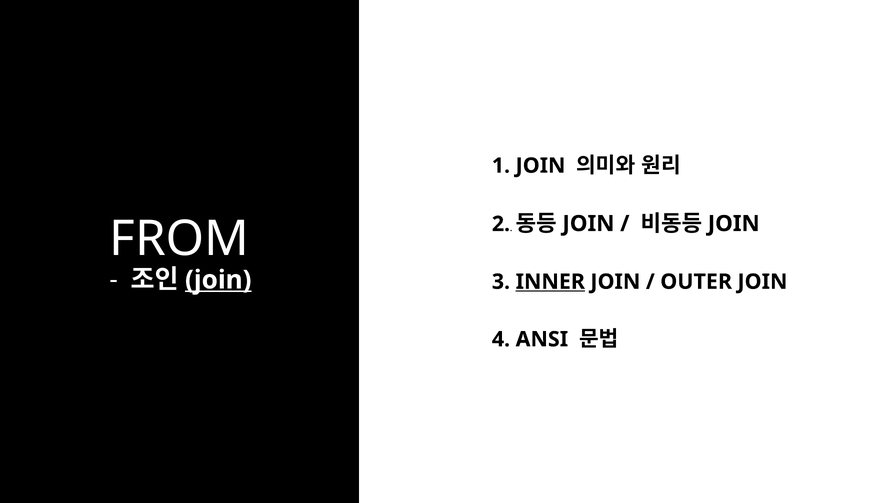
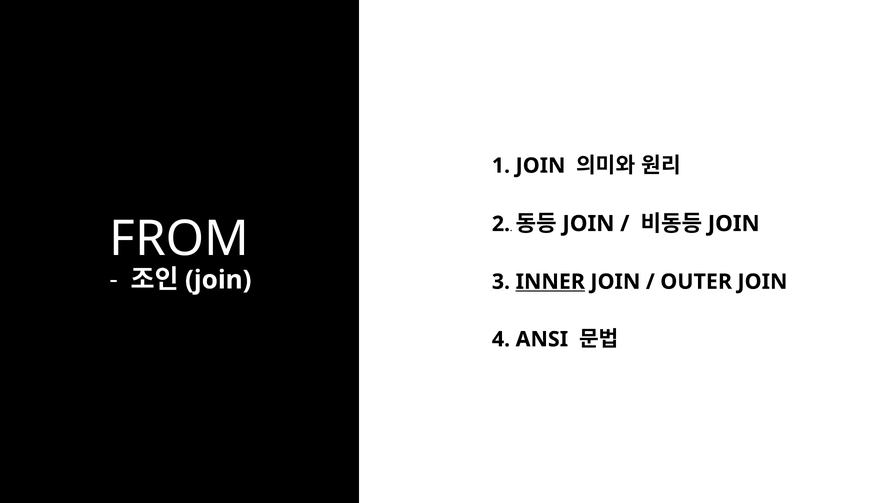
join at (218, 280) underline: present -> none
